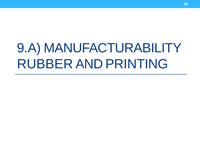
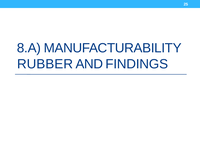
9.A: 9.A -> 8.A
PRINTING: PRINTING -> FINDINGS
